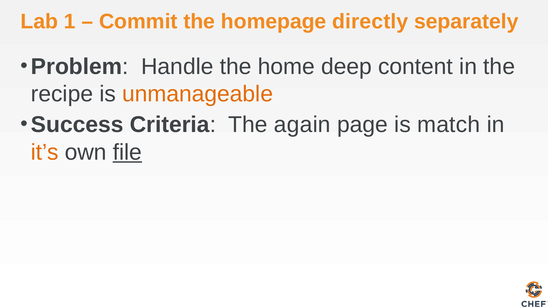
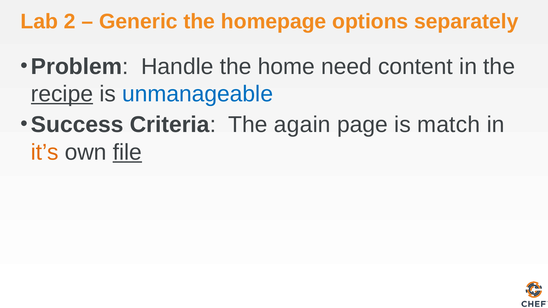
1: 1 -> 2
Commit: Commit -> Generic
directly: directly -> options
deep: deep -> need
recipe underline: none -> present
unmanageable colour: orange -> blue
